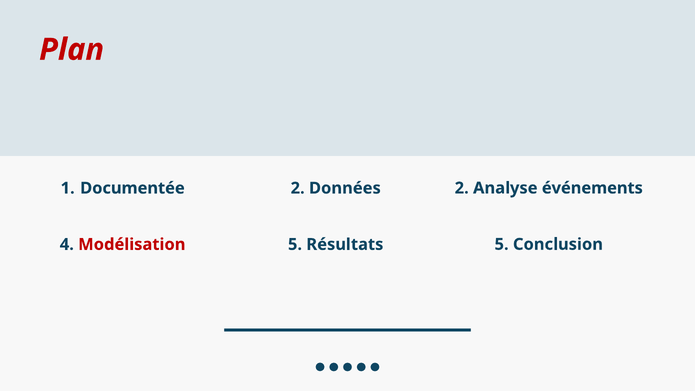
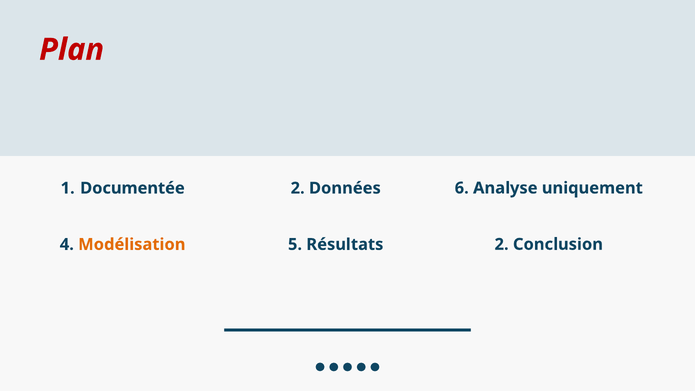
Données 2: 2 -> 6
événements: événements -> uniquement
Modélisation colour: red -> orange
Résultats 5: 5 -> 2
